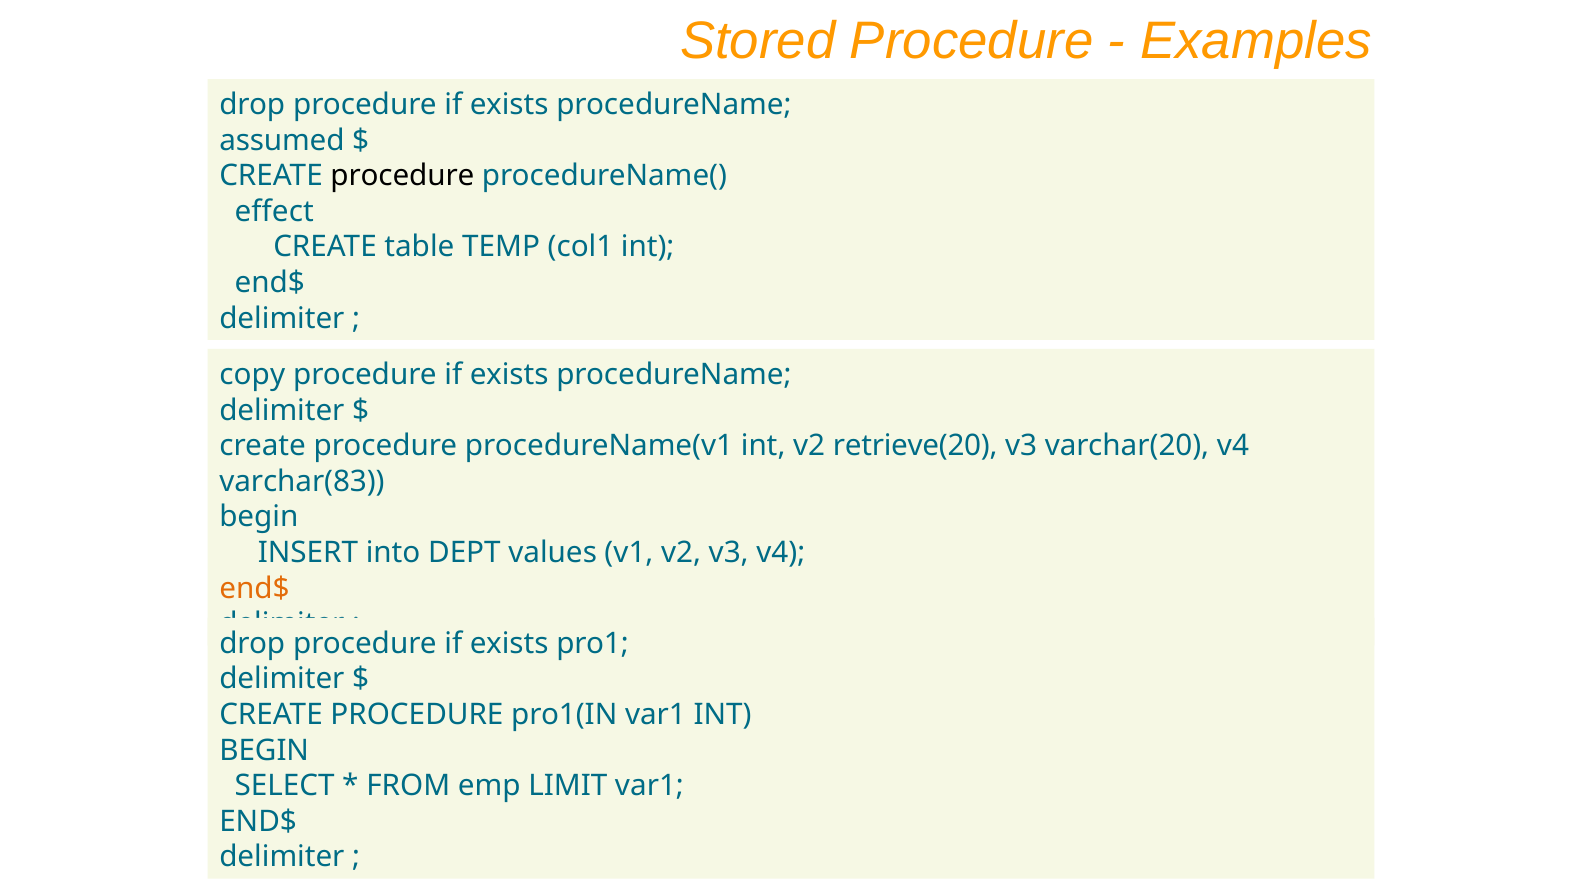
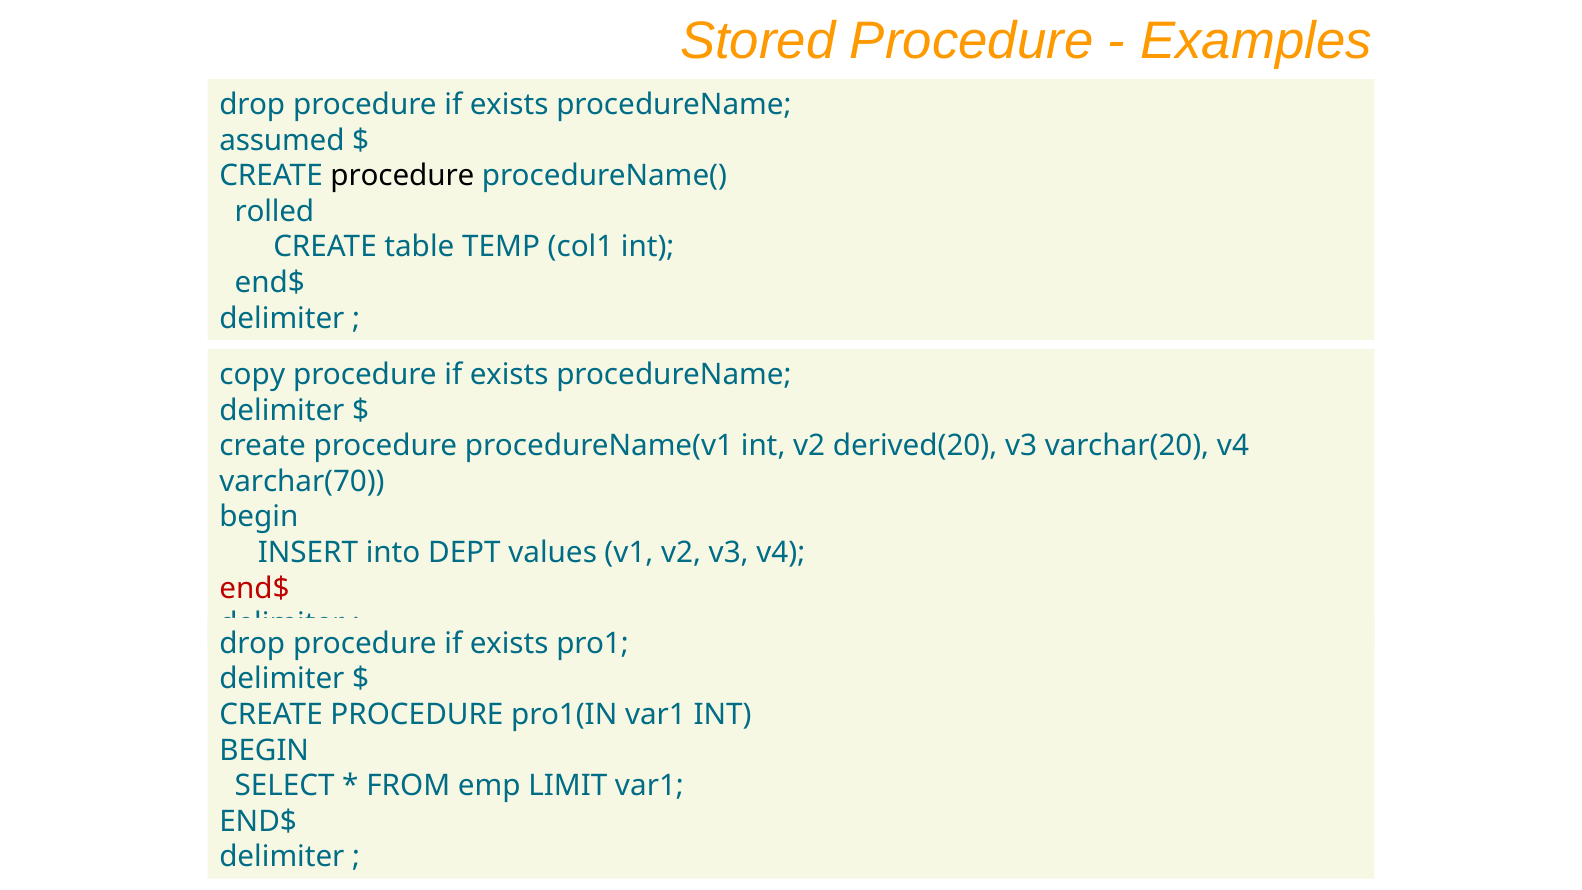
effect: effect -> rolled
retrieve(20: retrieve(20 -> derived(20
varchar(83: varchar(83 -> varchar(70
end$ at (254, 588) colour: orange -> red
